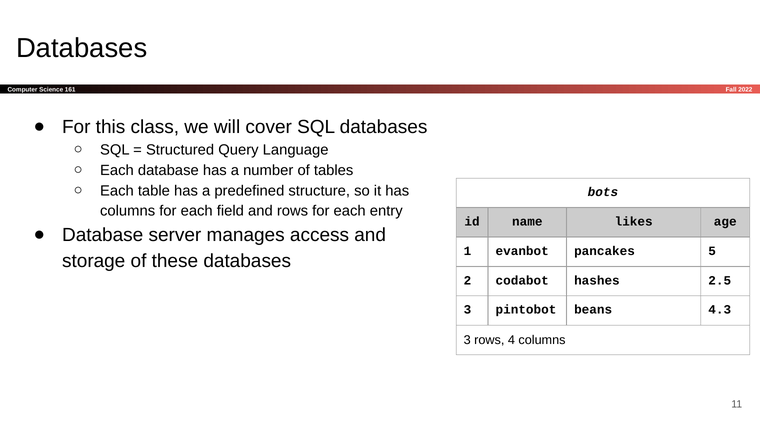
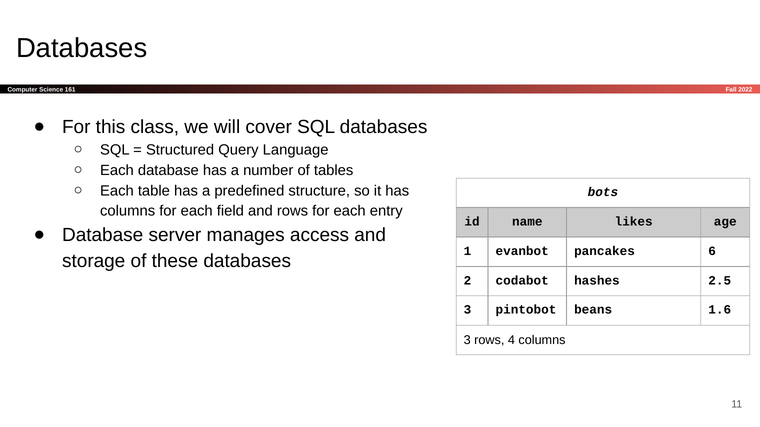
5: 5 -> 6
4.3: 4.3 -> 1.6
